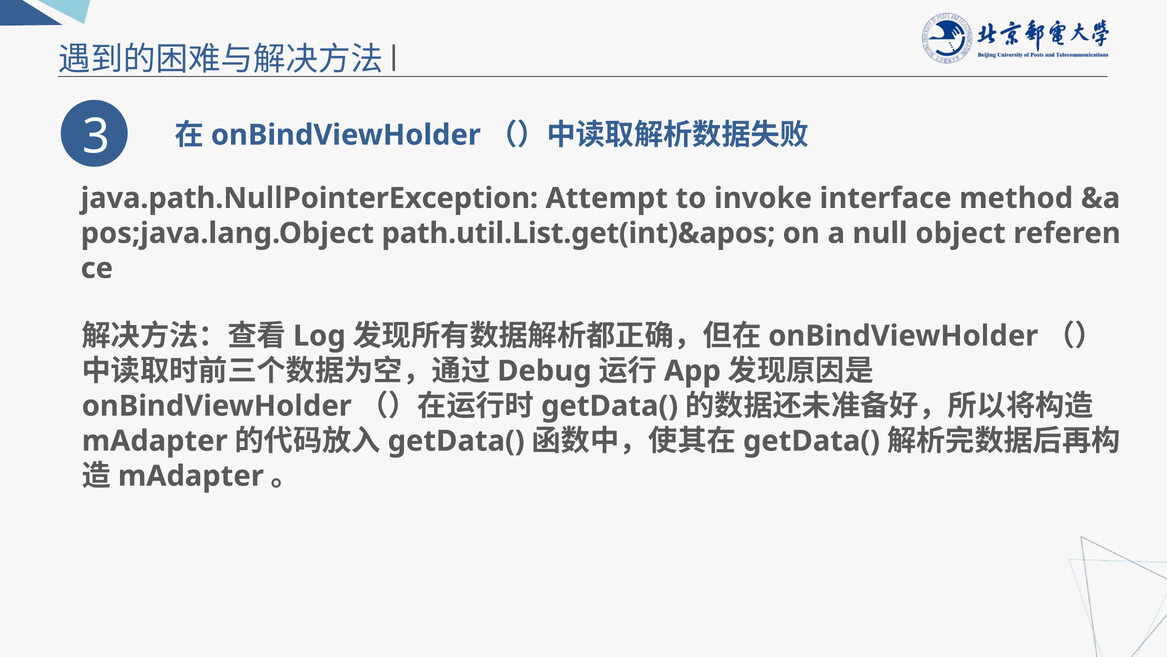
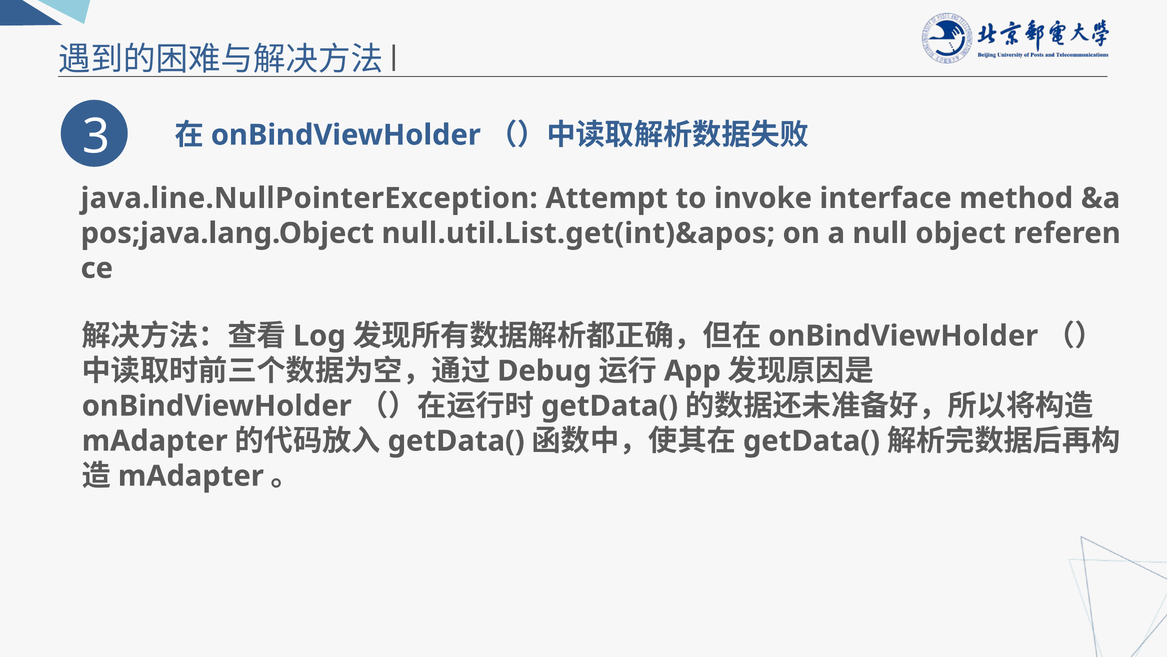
java.path.NullPointerException: java.path.NullPointerException -> java.line.NullPointerException
path.util.List.get(int)&apos: path.util.List.get(int)&apos -> null.util.List.get(int)&apos
